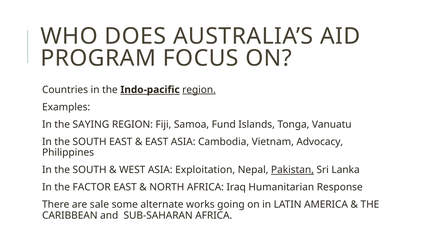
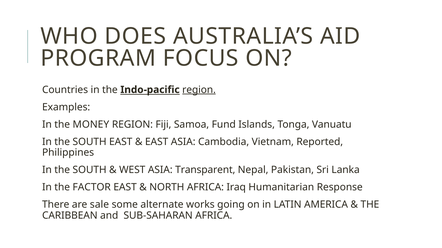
SAYING: SAYING -> MONEY
Advocacy: Advocacy -> Reported
Exploitation: Exploitation -> Transparent
Pakistan underline: present -> none
